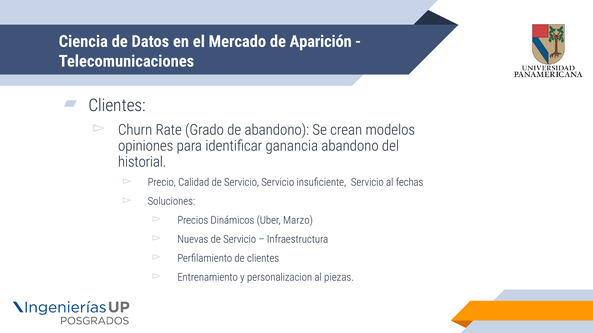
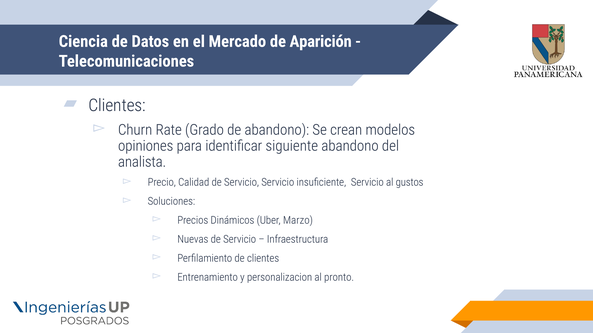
ganancia: ganancia -> siguiente
historial: historial -> analista
fechas: fechas -> gustos
piezas: piezas -> pronto
